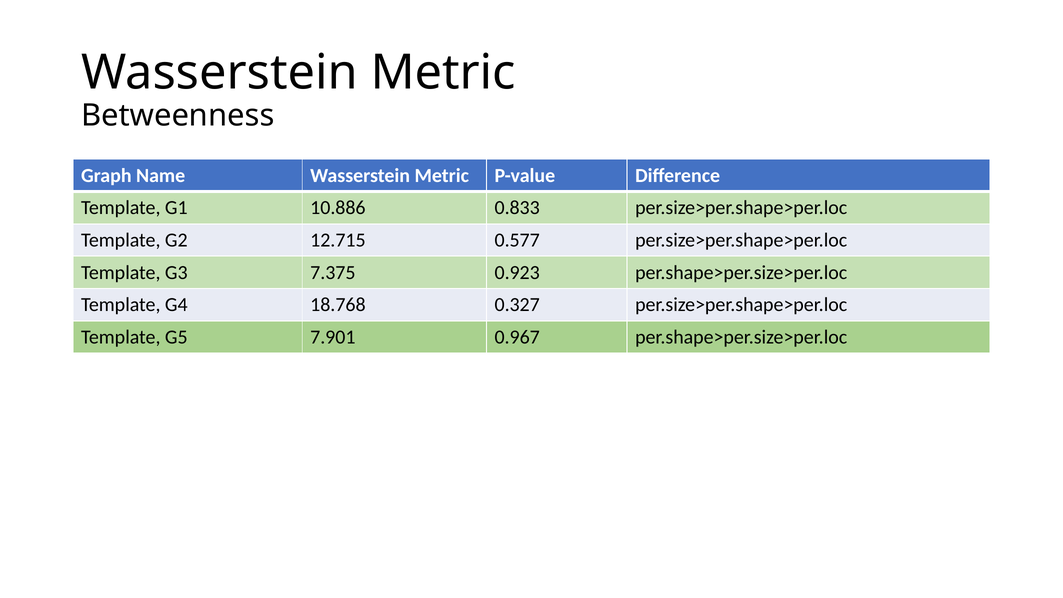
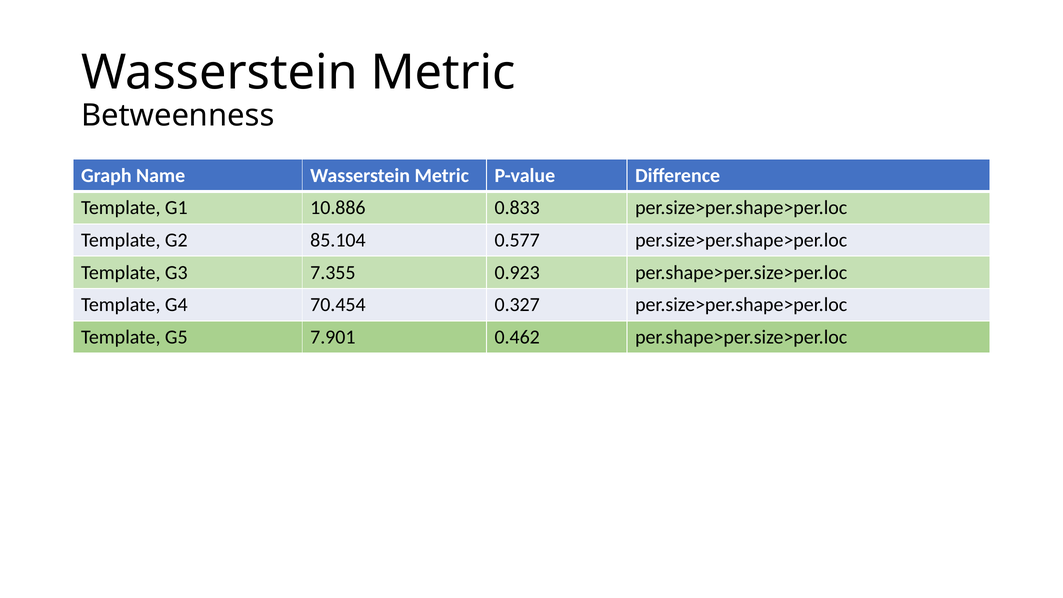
12.715: 12.715 -> 85.104
7.375: 7.375 -> 7.355
18.768: 18.768 -> 70.454
0.967: 0.967 -> 0.462
